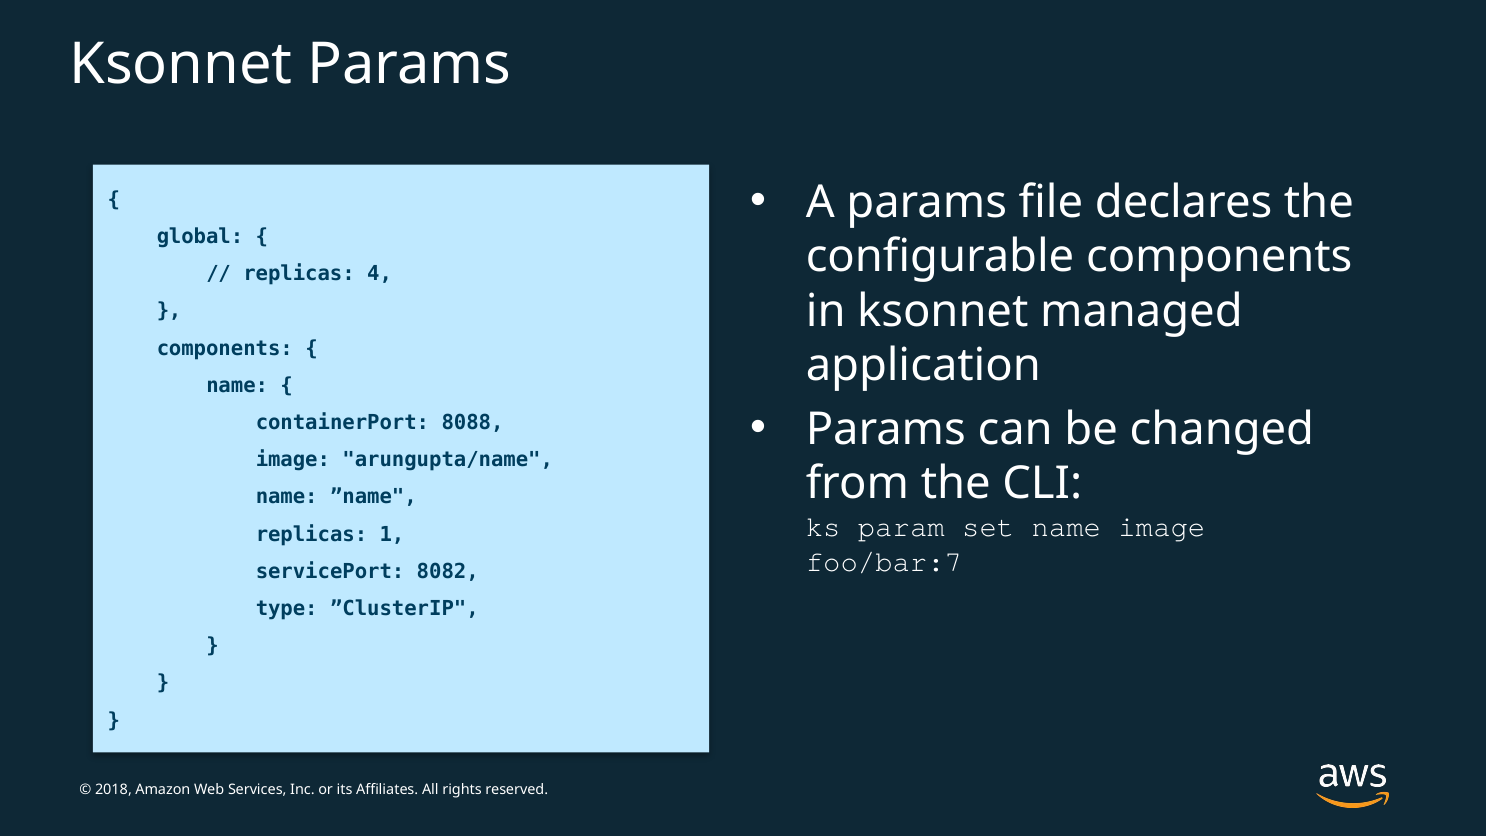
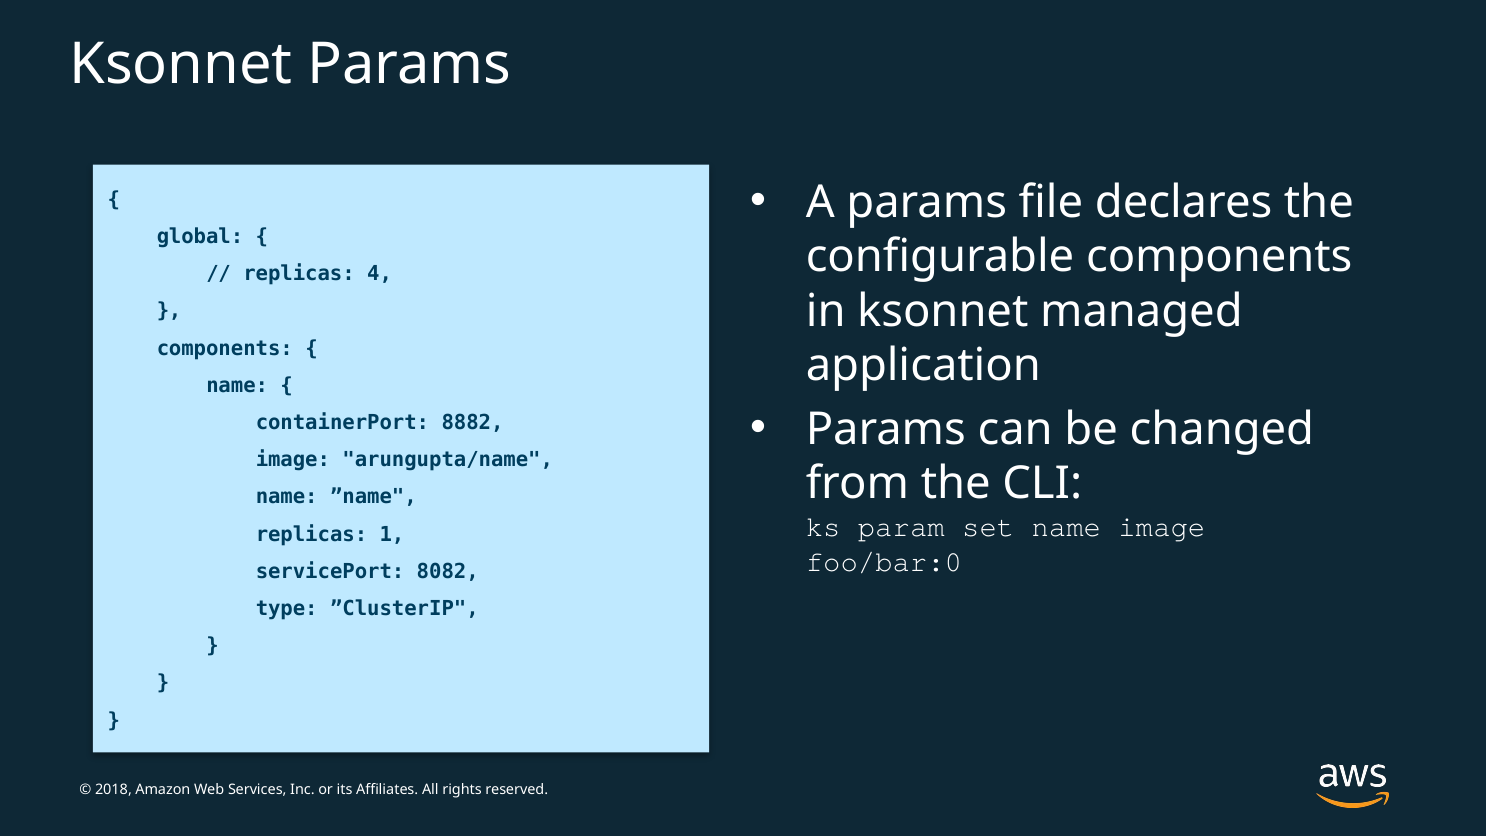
8088: 8088 -> 8882
foo/bar:7: foo/bar:7 -> foo/bar:0
